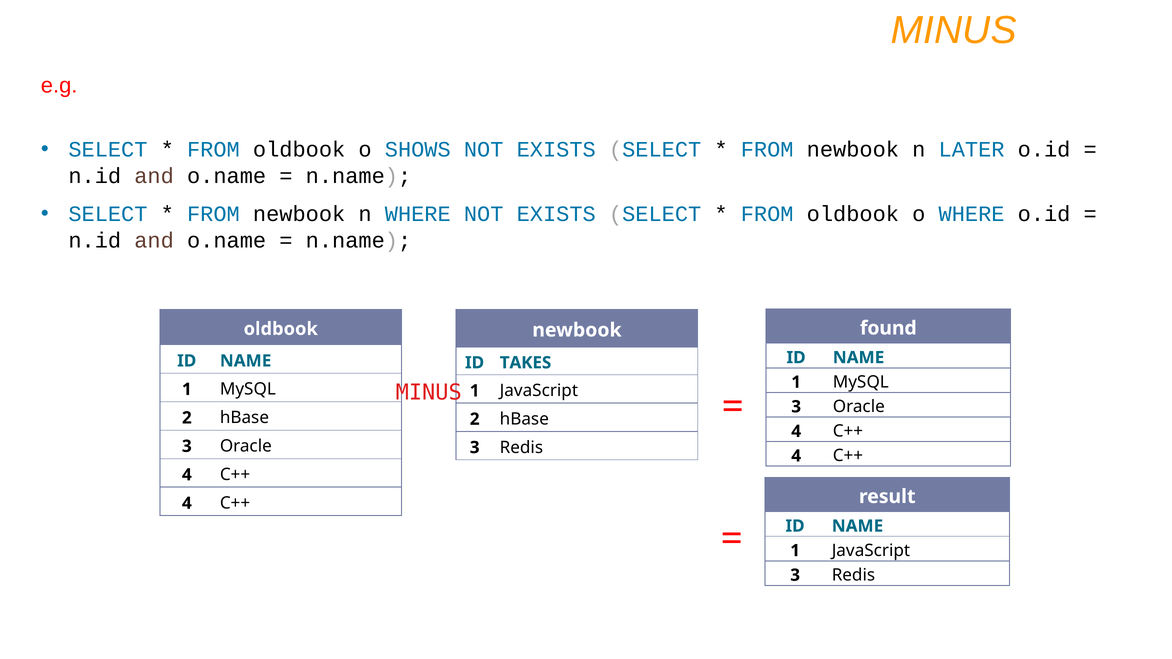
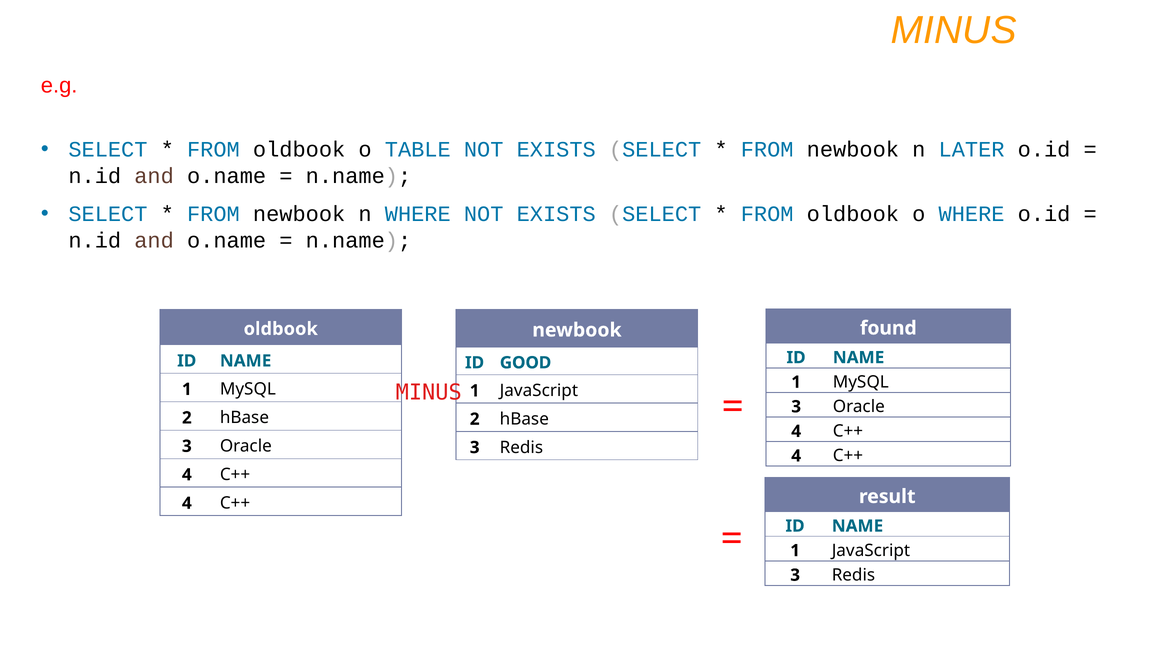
SHOWS: SHOWS -> TABLE
TAKES: TAKES -> GOOD
